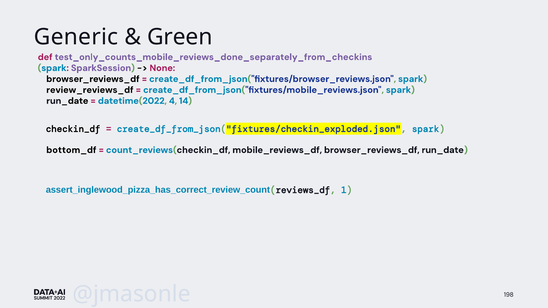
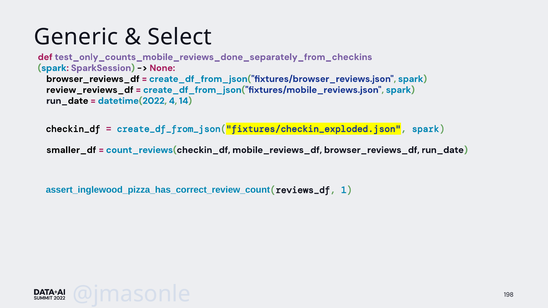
Green: Green -> Select
bottom_df: bottom_df -> smaller_df
